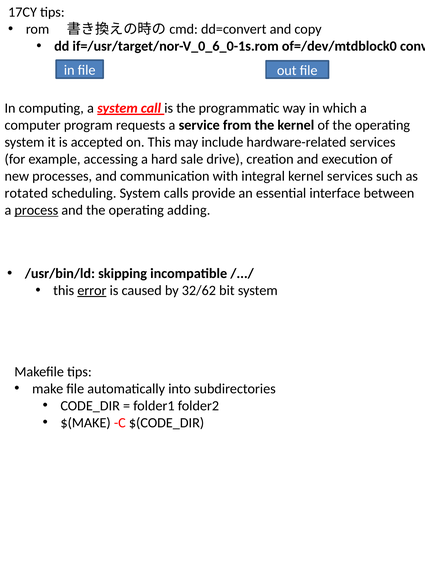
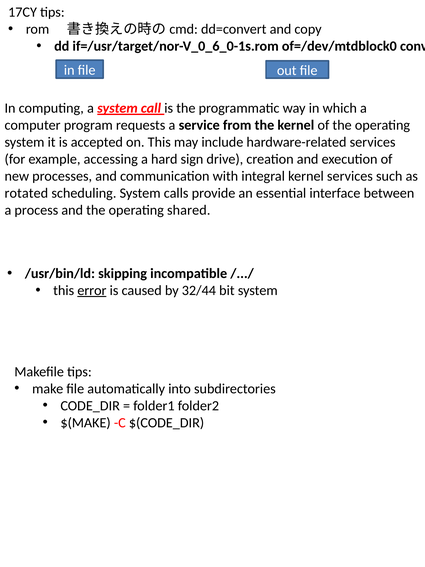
sale: sale -> sign
process underline: present -> none
adding: adding -> shared
32/62: 32/62 -> 32/44
